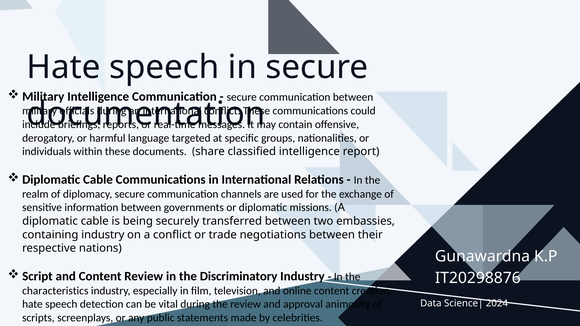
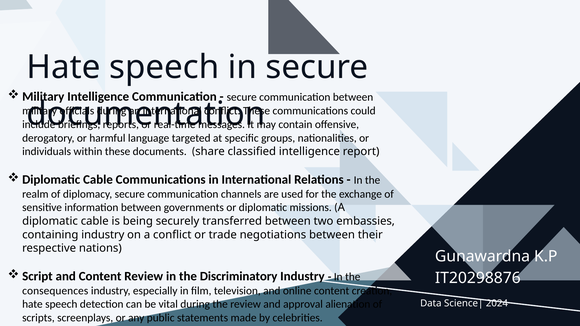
characteristics: characteristics -> consequences
animosity: animosity -> alienation
